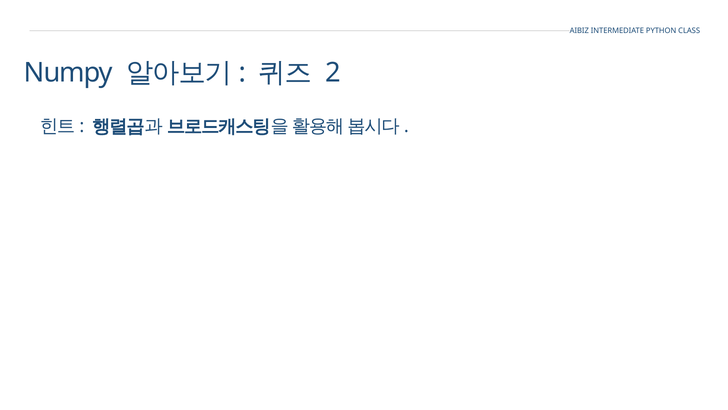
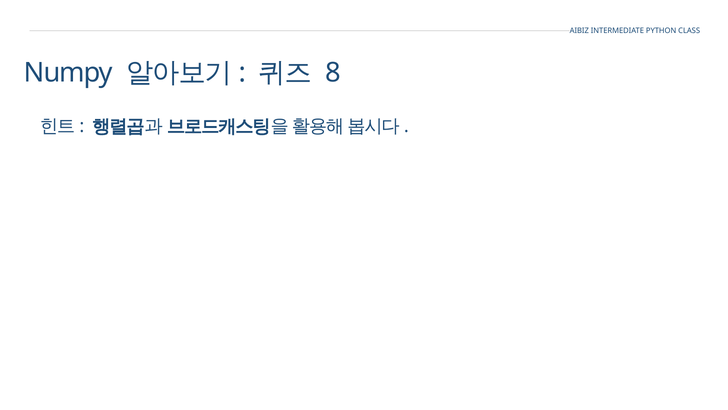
2: 2 -> 8
